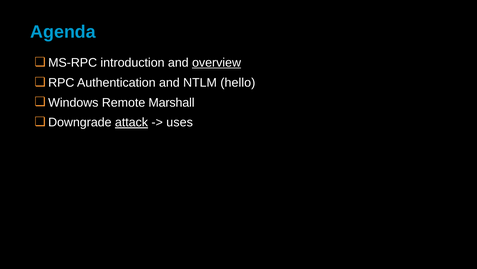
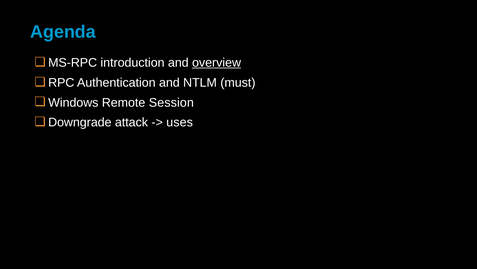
hello: hello -> must
Marshall: Marshall -> Session
attack underline: present -> none
